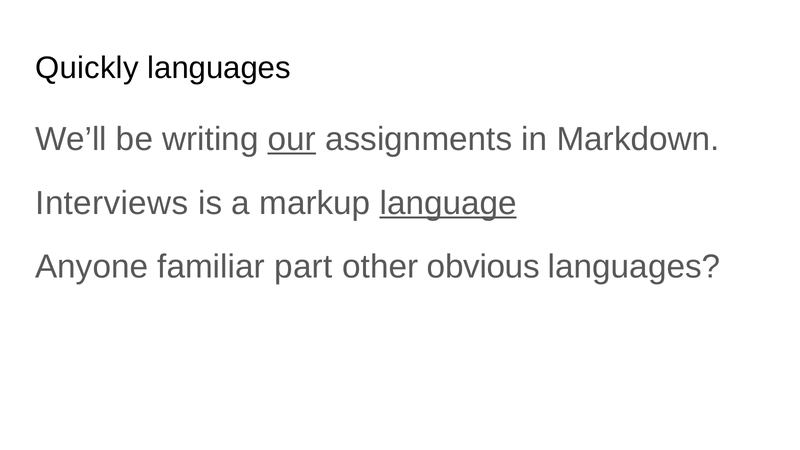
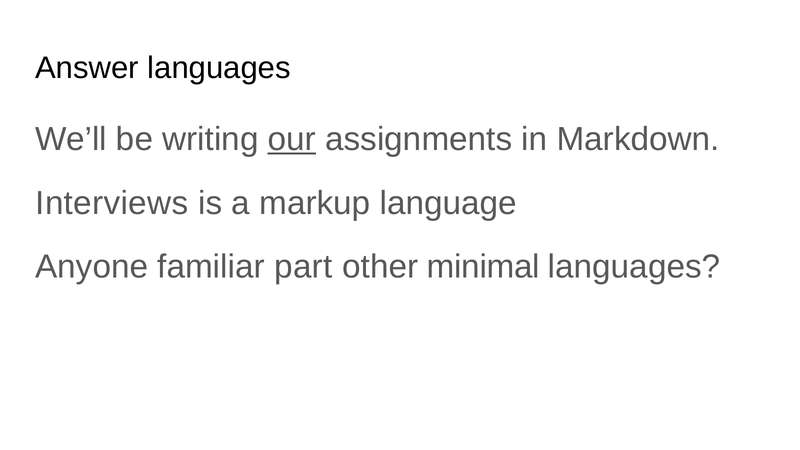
Quickly: Quickly -> Answer
language underline: present -> none
obvious: obvious -> minimal
